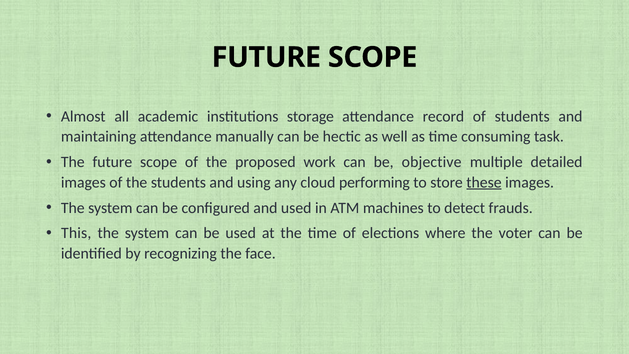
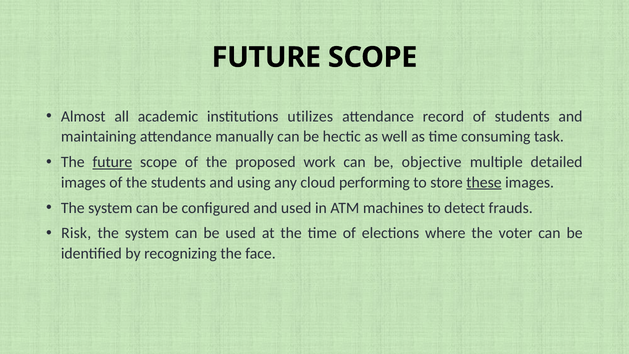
storage: storage -> utilizes
future at (112, 162) underline: none -> present
This: This -> Risk
